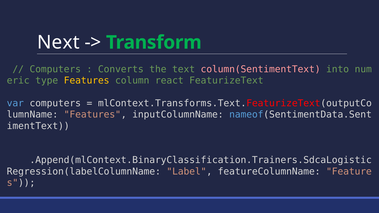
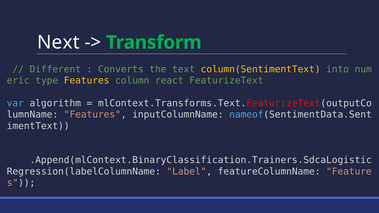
Computers at (55, 69): Computers -> Different
column(SentimentText colour: pink -> yellow
var computers: computers -> algorithm
